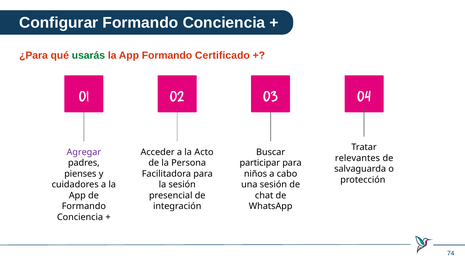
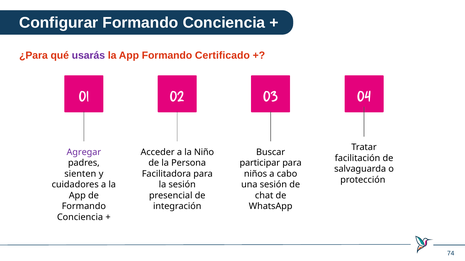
usarás colour: green -> purple
Acto: Acto -> Niño
relevantes: relevantes -> facilitación
pienses: pienses -> sienten
